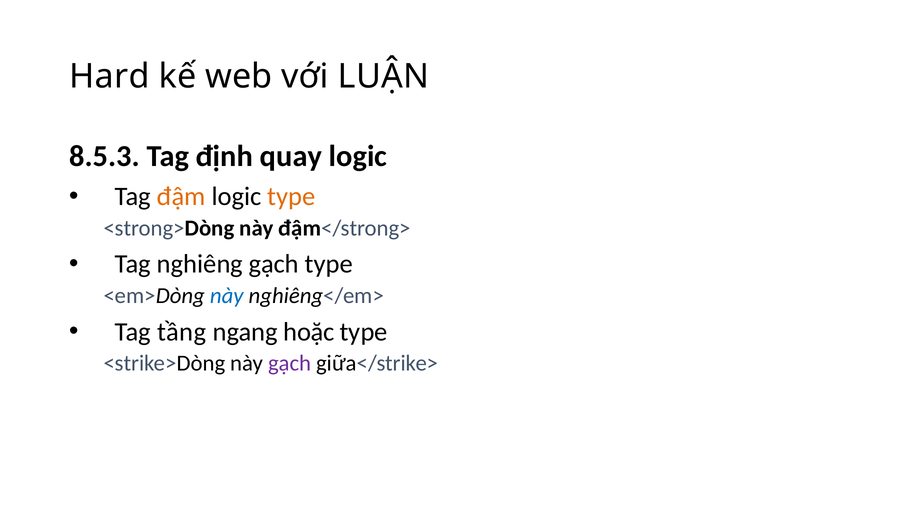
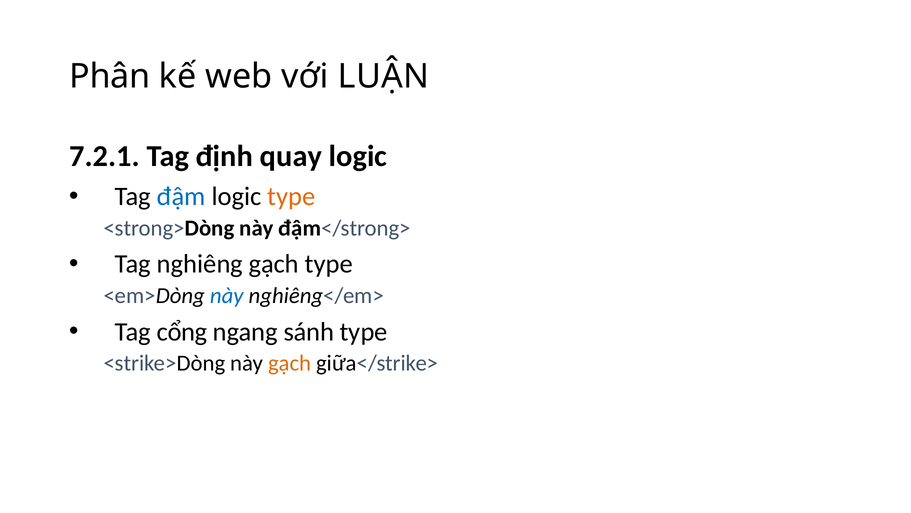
Hard: Hard -> Phân
8.5.3: 8.5.3 -> 7.2.1
đậm colour: orange -> blue
tầng: tầng -> cổng
hoặc: hoặc -> sánh
gạch at (290, 363) colour: purple -> orange
